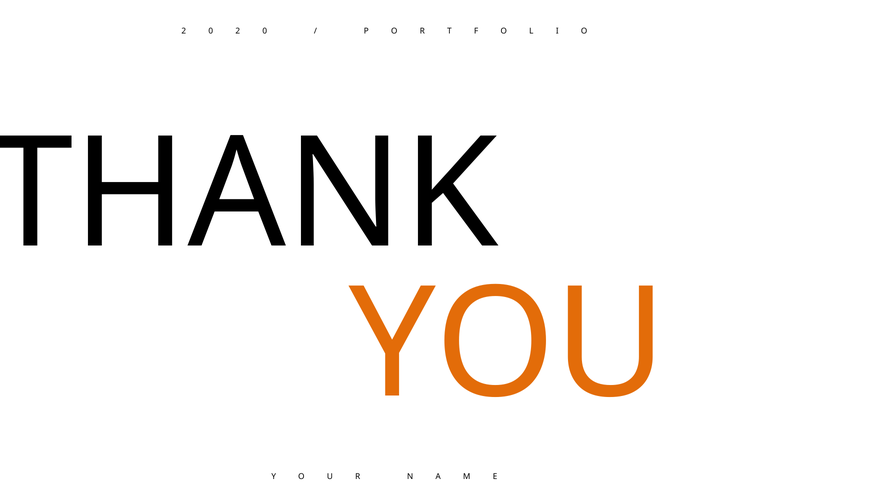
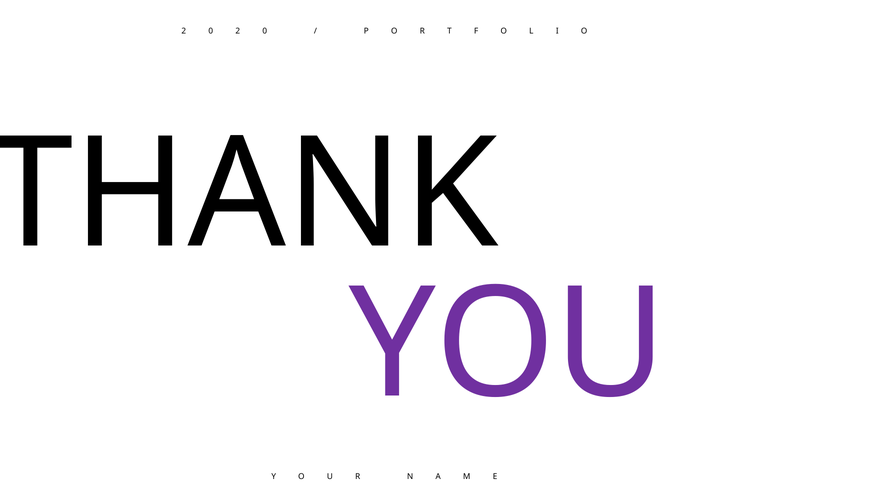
YOU colour: orange -> purple
